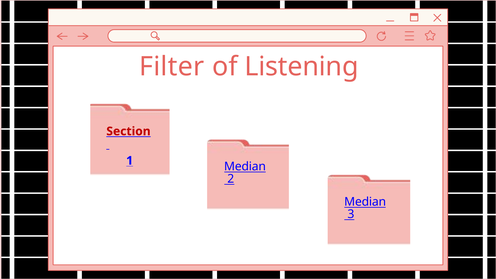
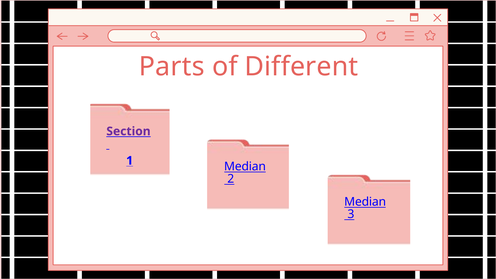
Filter: Filter -> Parts
Listening: Listening -> Different
Section colour: red -> purple
